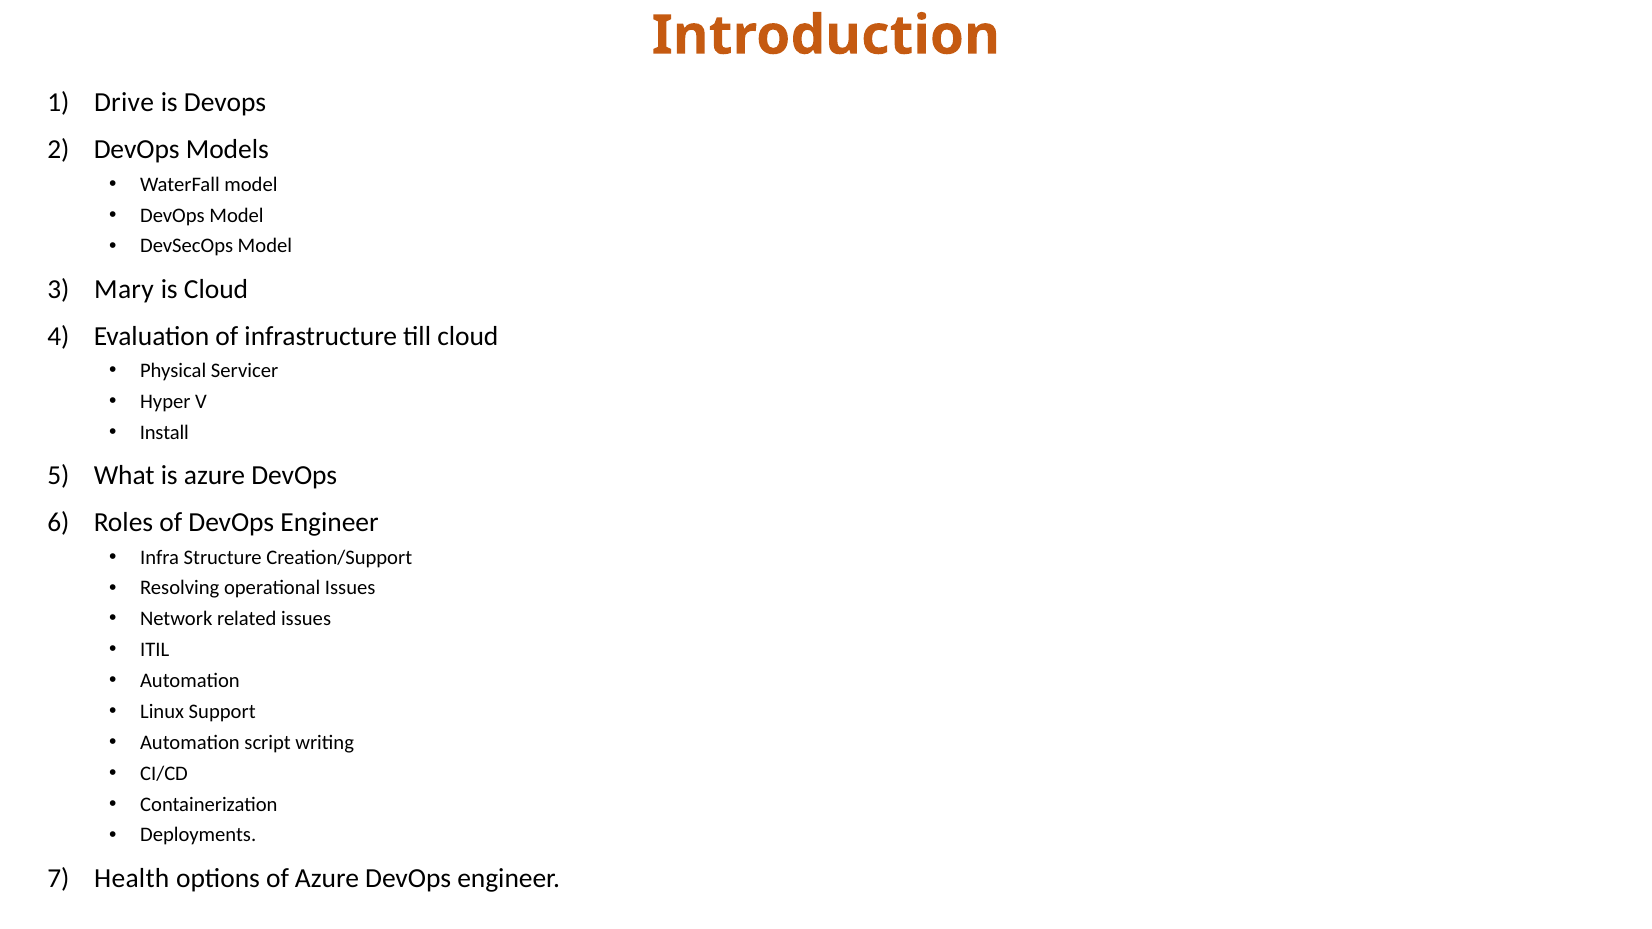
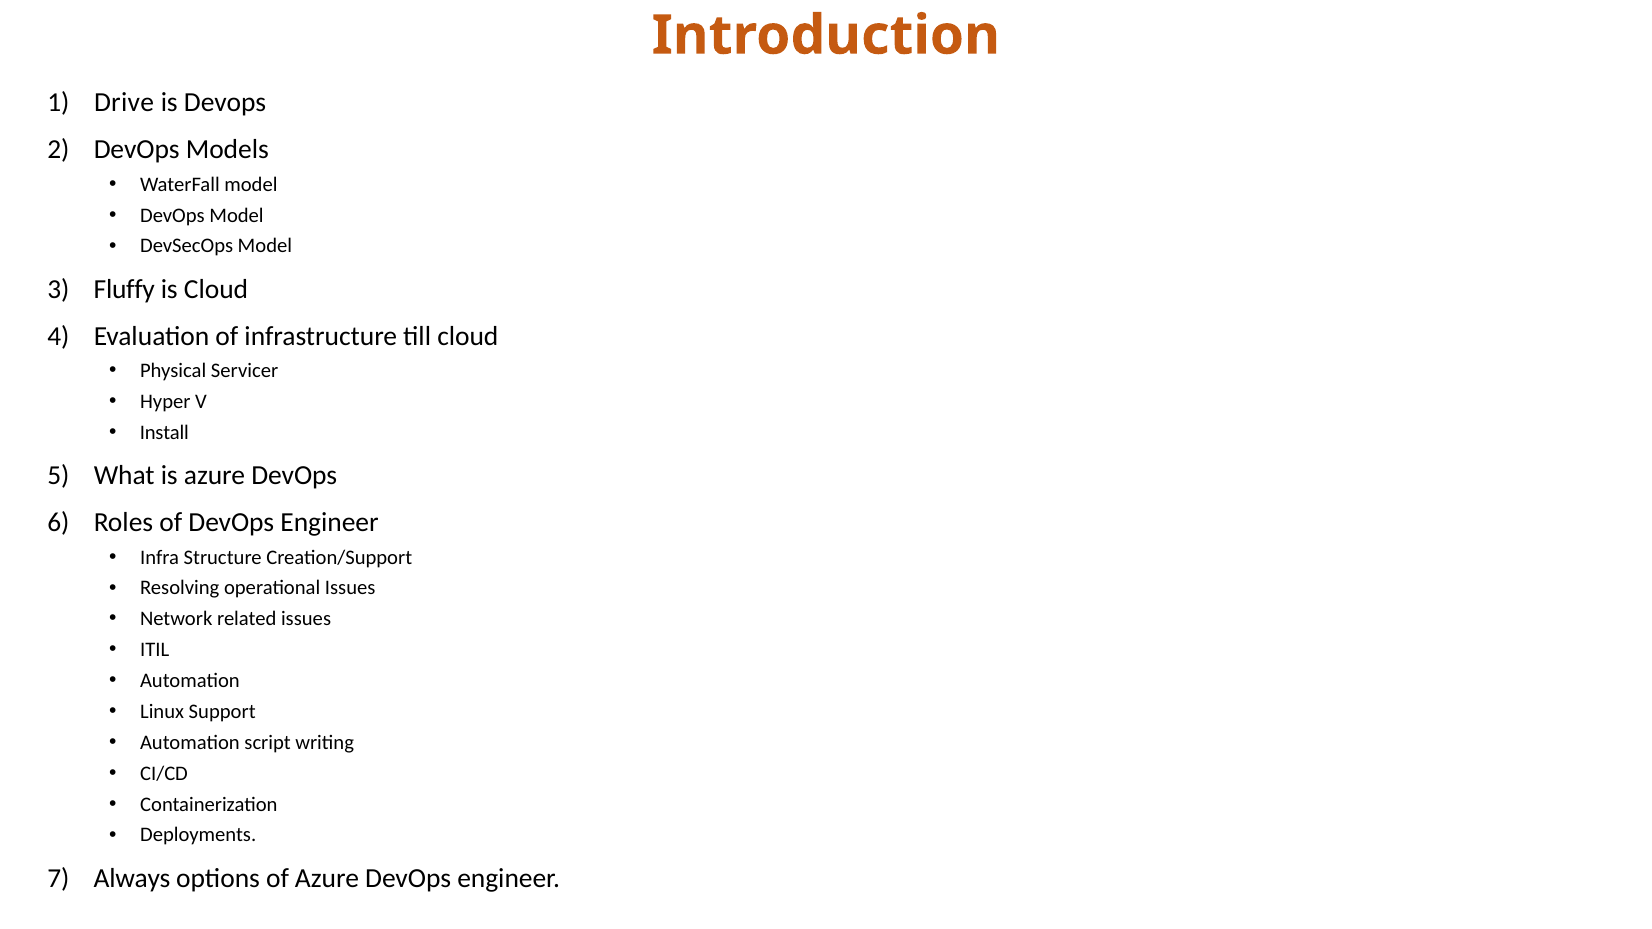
Mary: Mary -> Fluffy
Health: Health -> Always
